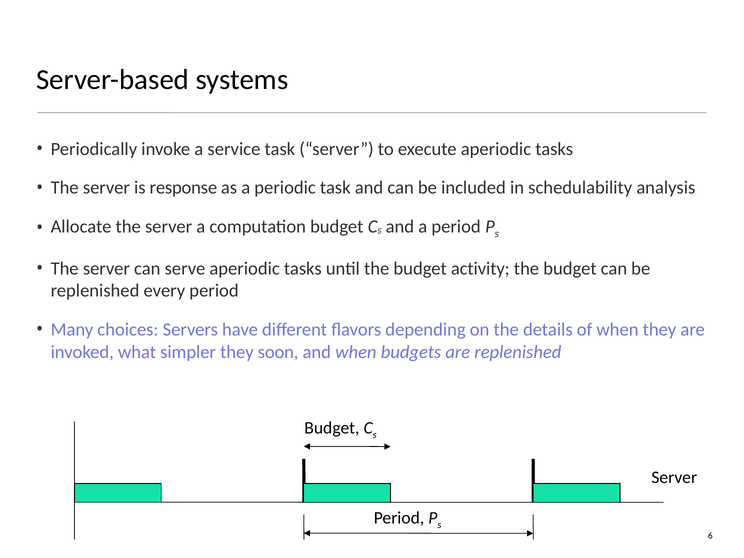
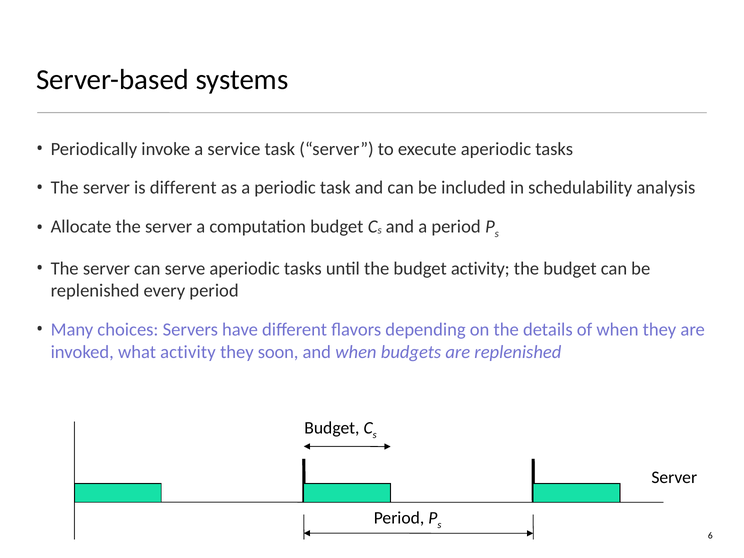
is response: response -> different
what simpler: simpler -> activity
